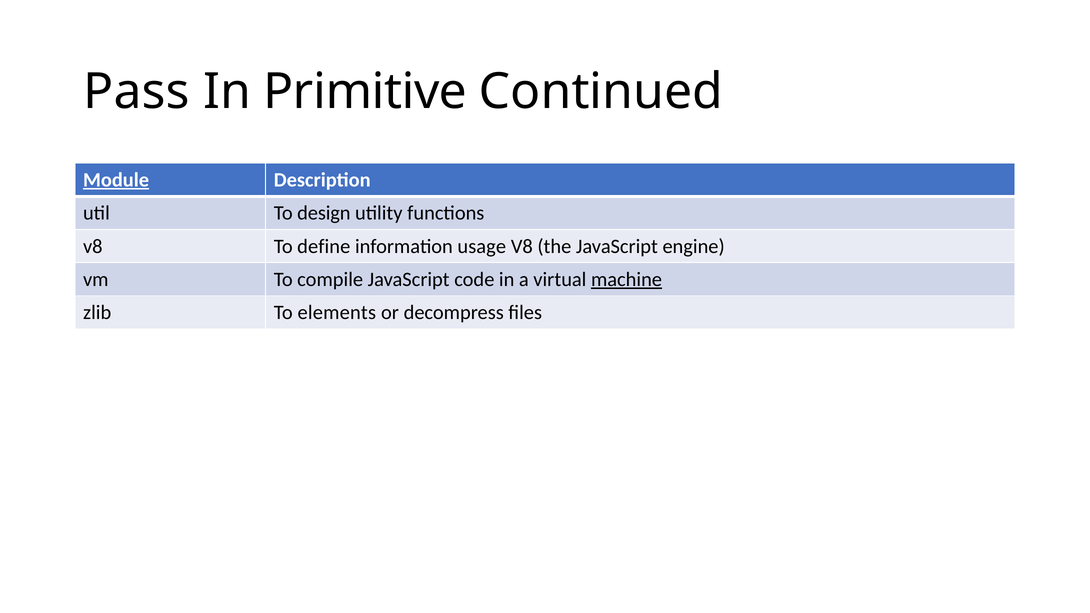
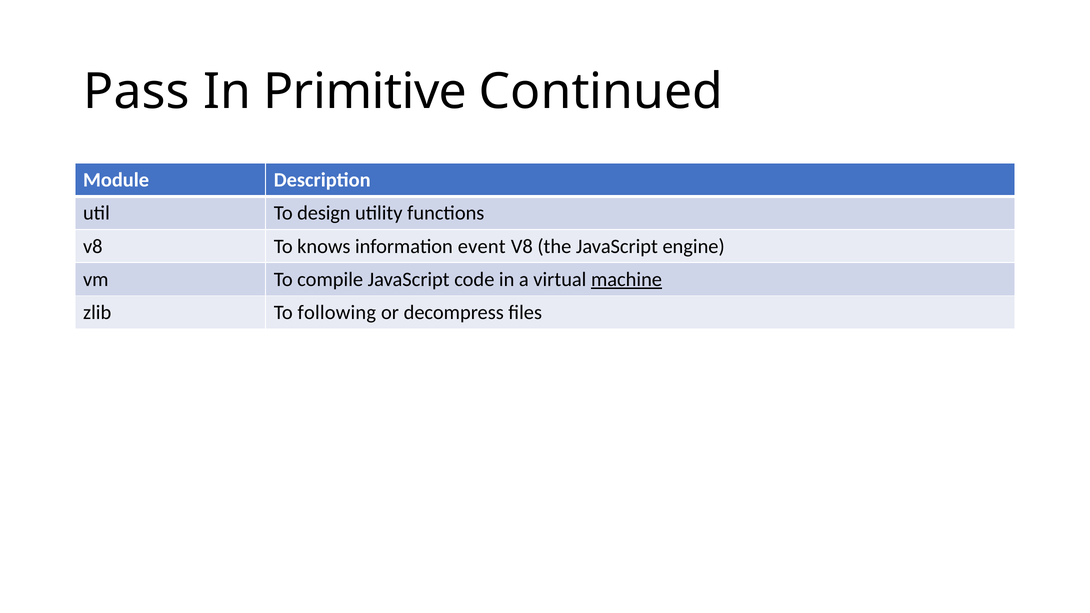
Module underline: present -> none
define: define -> knows
usage: usage -> event
elements: elements -> following
